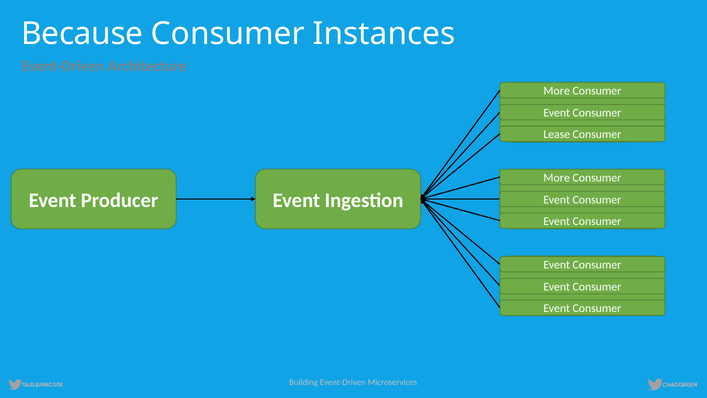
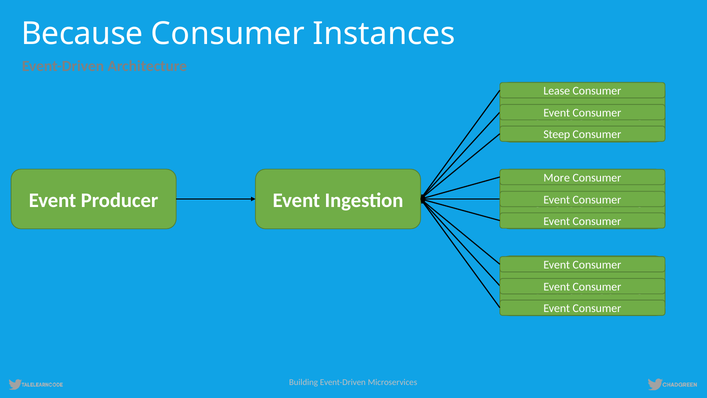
More at (557, 91): More -> Lease
Lease: Lease -> Steep
